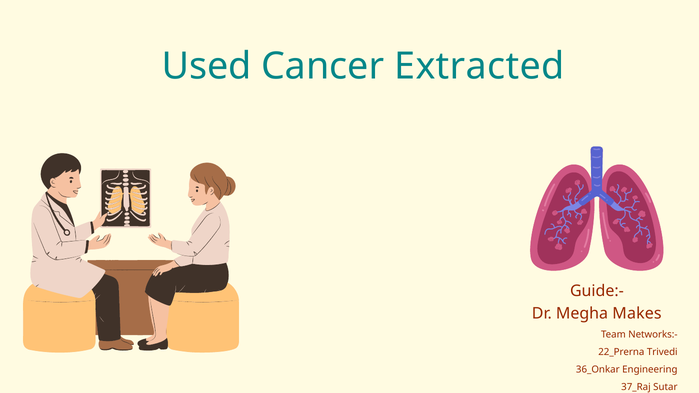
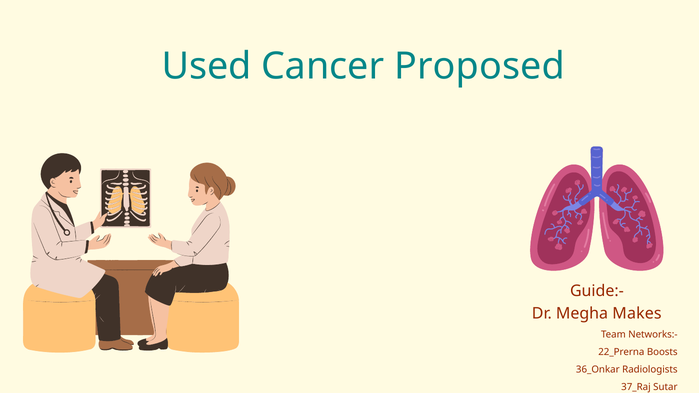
Extracted: Extracted -> Proposed
Trivedi: Trivedi -> Boosts
Engineering: Engineering -> Radiologists
